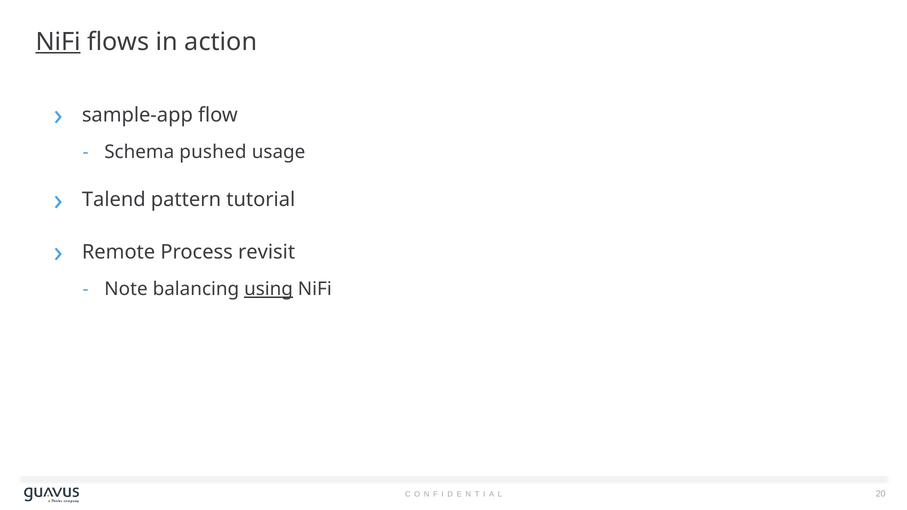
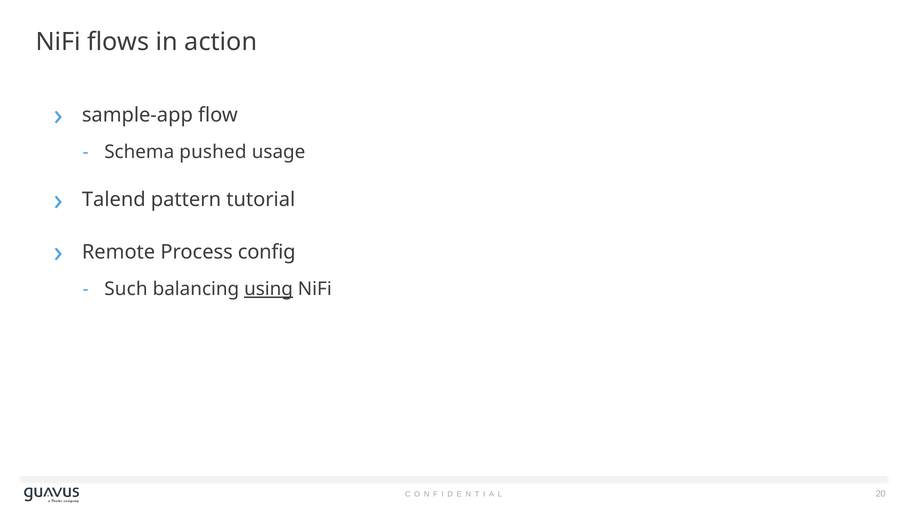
NiFi at (58, 42) underline: present -> none
revisit: revisit -> config
Note: Note -> Such
